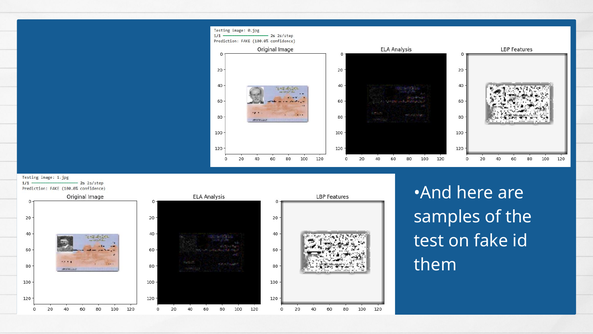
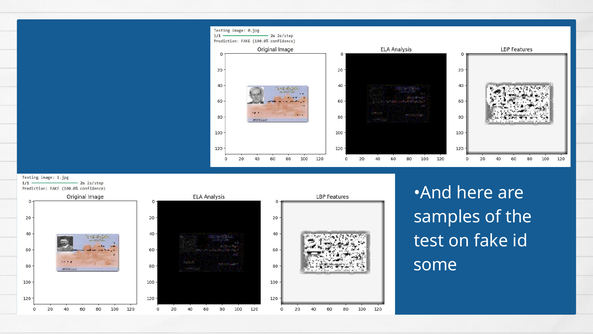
them: them -> some
